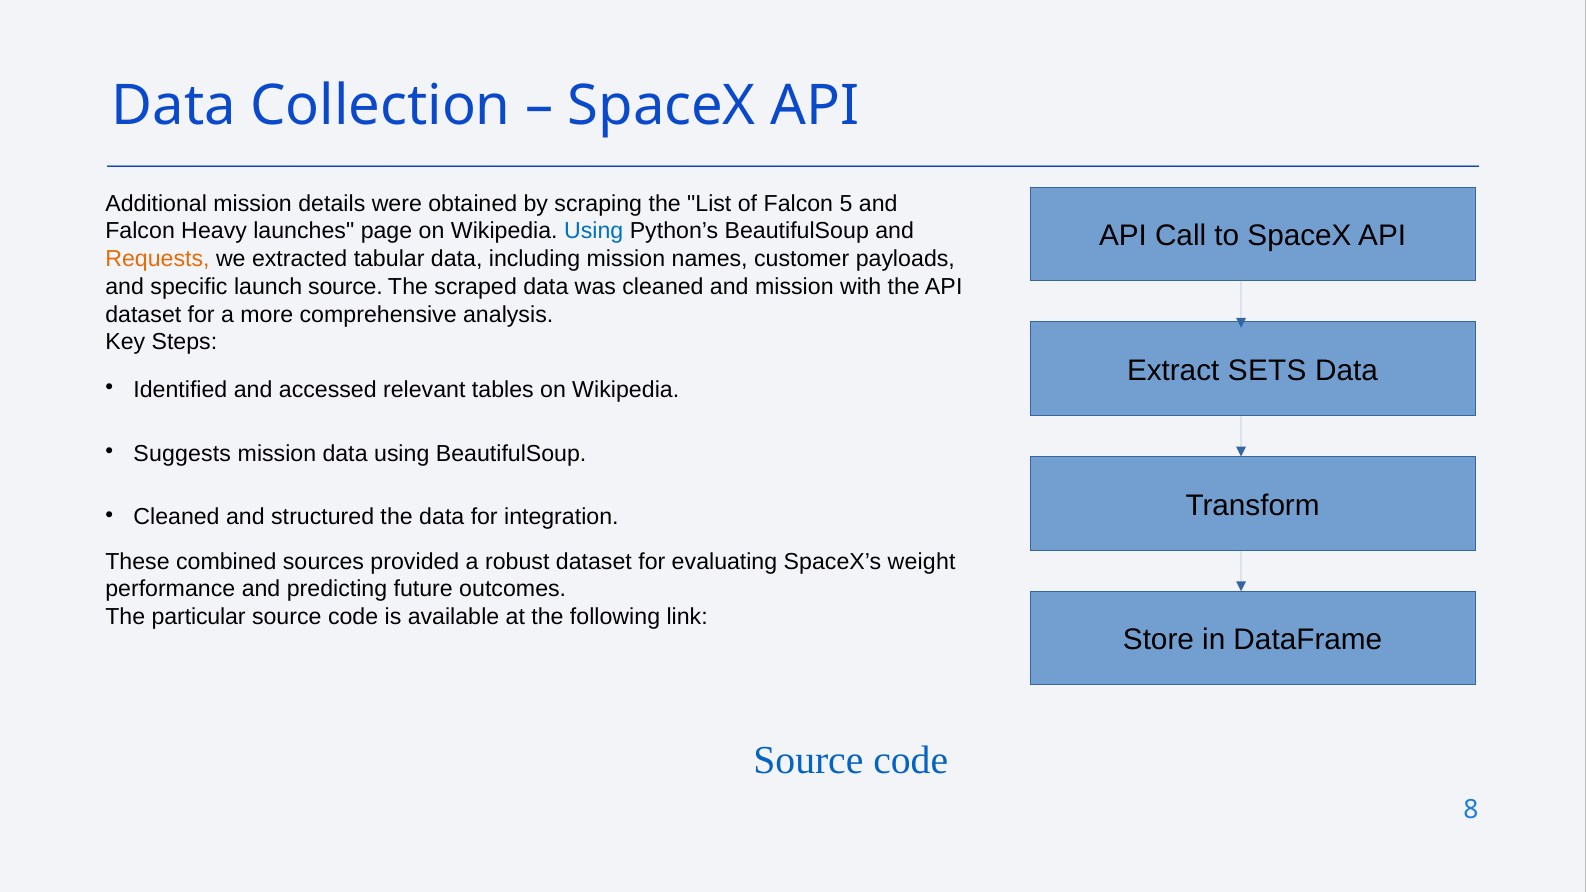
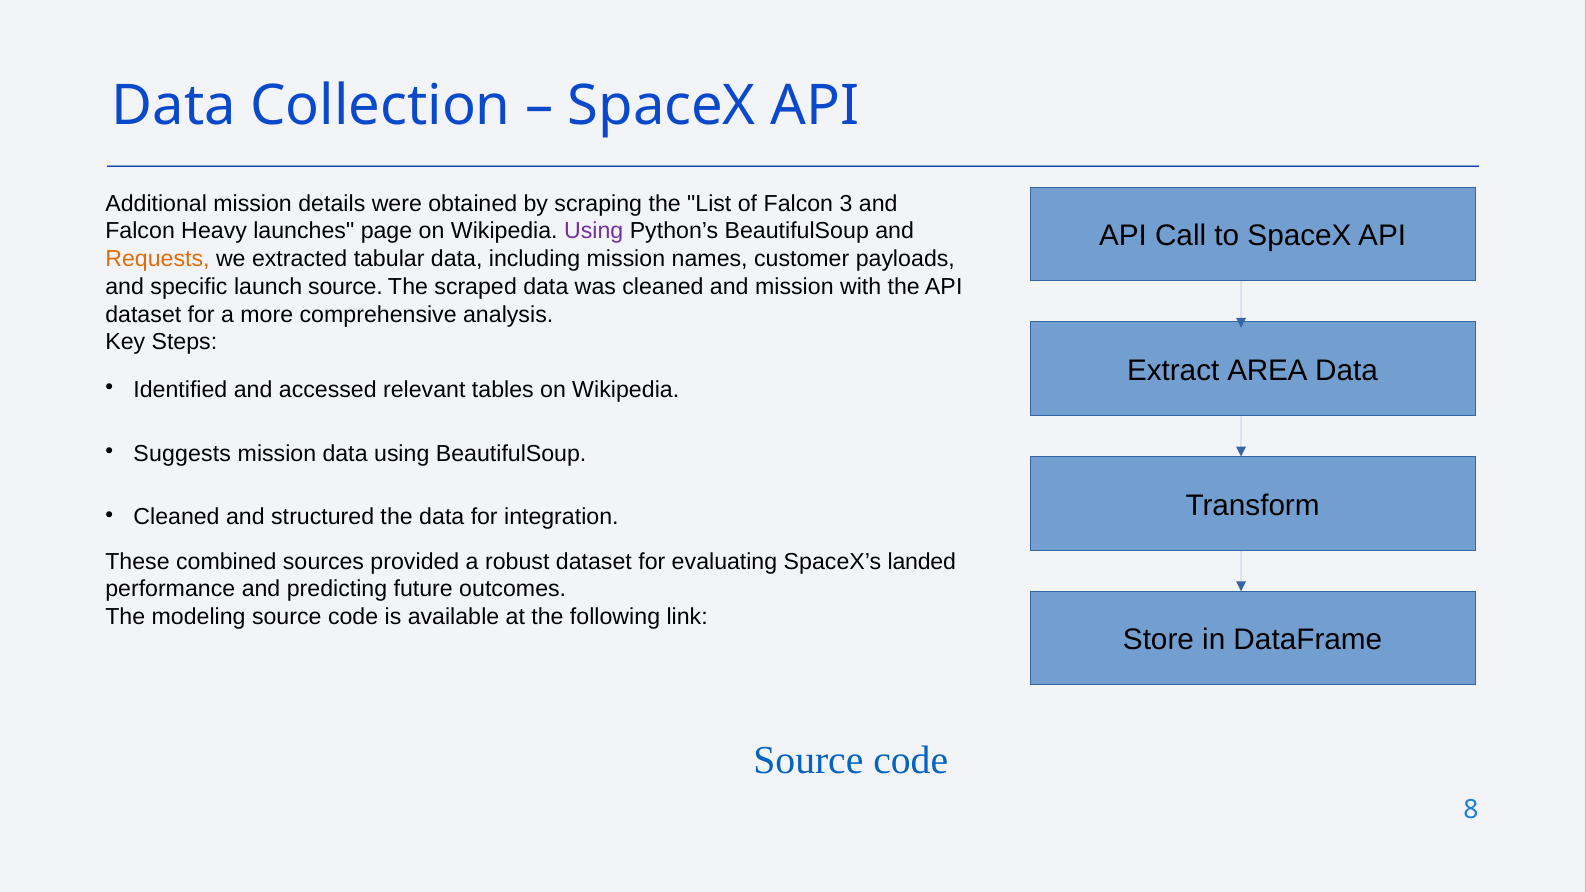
5: 5 -> 3
Using at (594, 231) colour: blue -> purple
SETS: SETS -> AREA
weight: weight -> landed
particular: particular -> modeling
